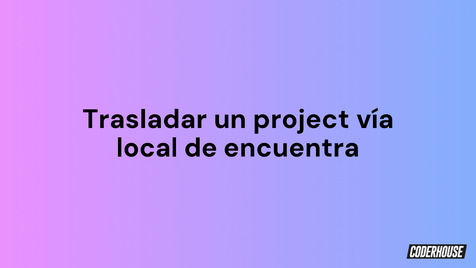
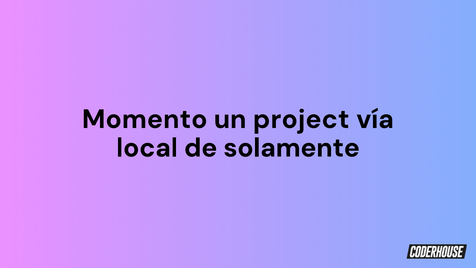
Trasladar: Trasladar -> Momento
encuentra: encuentra -> solamente
